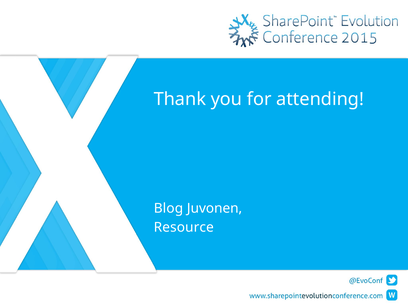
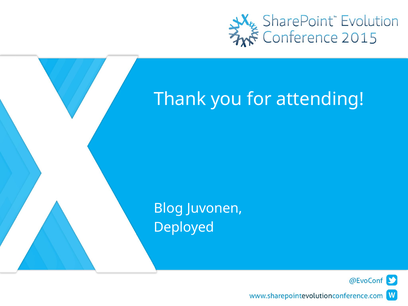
Resource: Resource -> Deployed
